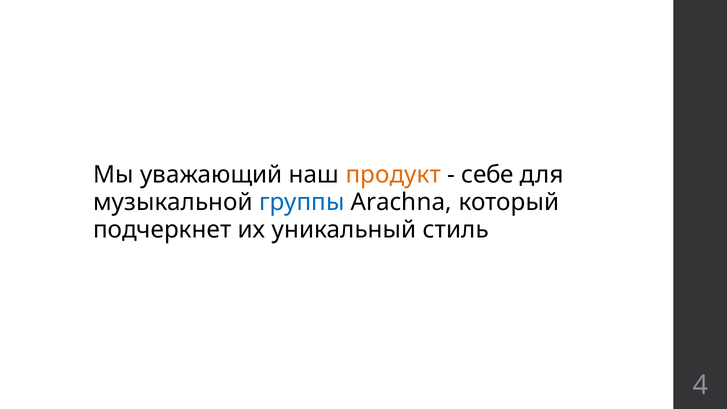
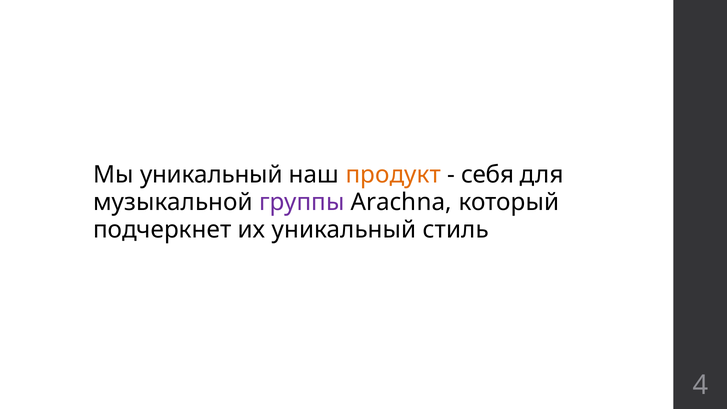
Мы уважающий: уважающий -> уникальный
себе: себе -> себя
группы colour: blue -> purple
